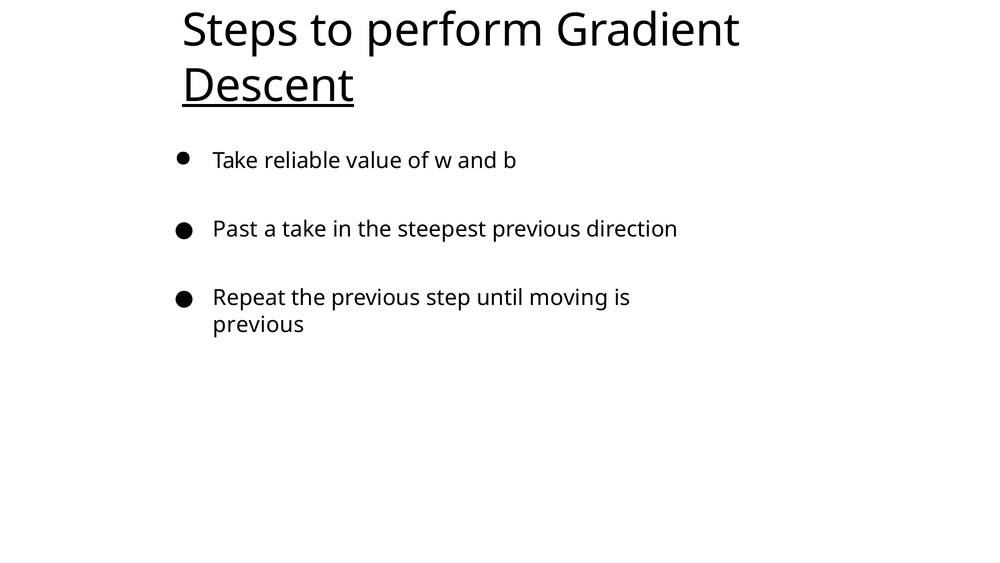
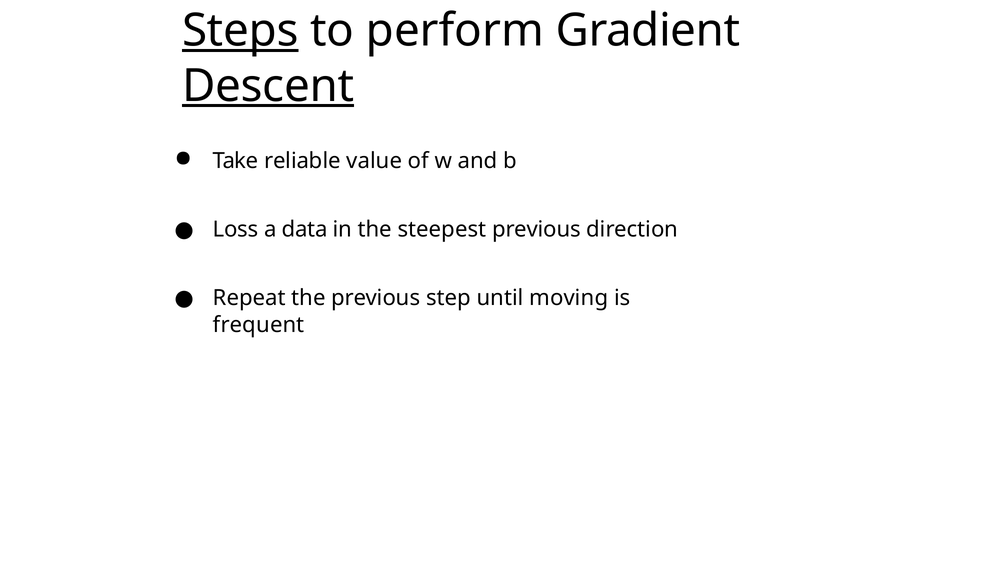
Steps underline: none -> present
Past: Past -> Loss
a take: take -> data
previous at (259, 325): previous -> frequent
